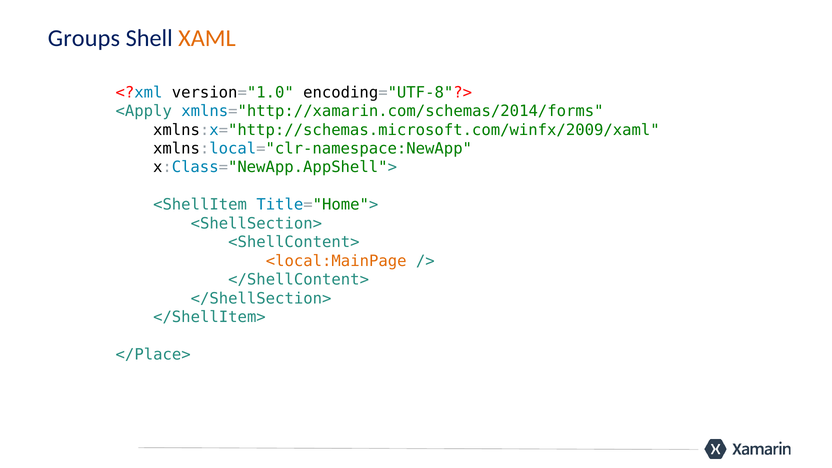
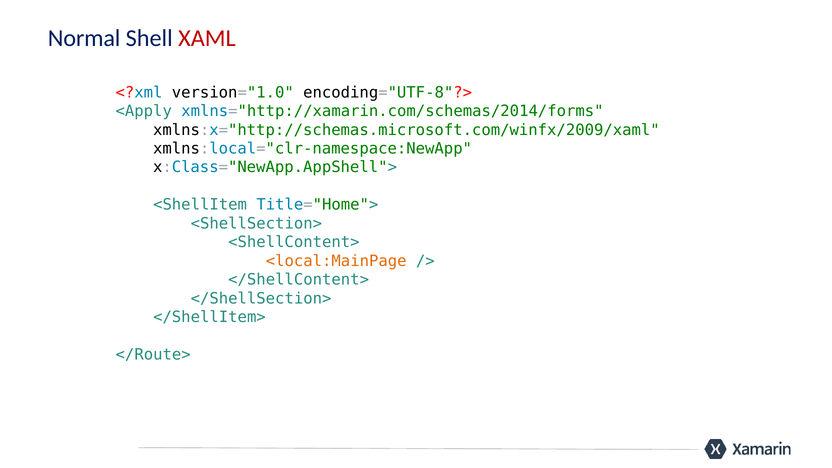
Groups: Groups -> Normal
XAML colour: orange -> red
</Place>: </Place> -> </Route>
